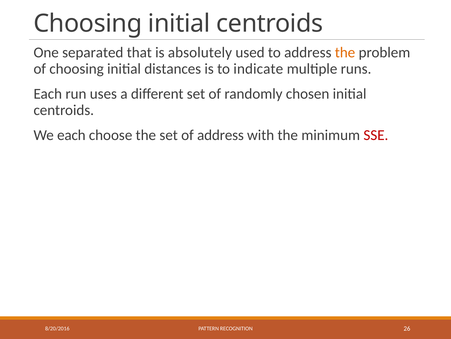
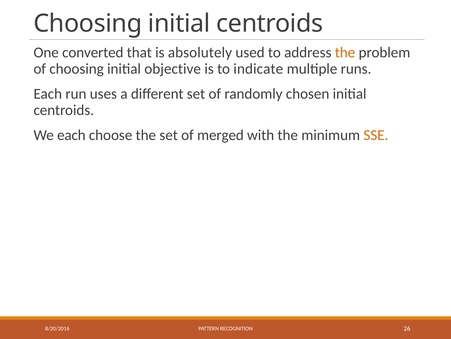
separated: separated -> converted
distances: distances -> objective
of address: address -> merged
SSE colour: red -> orange
